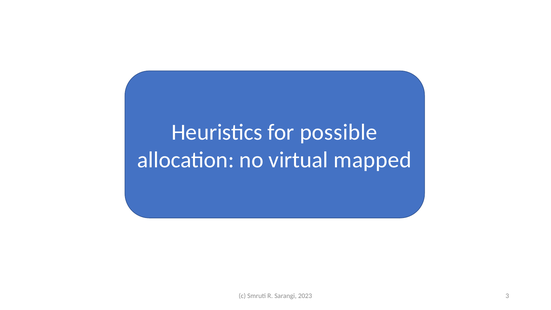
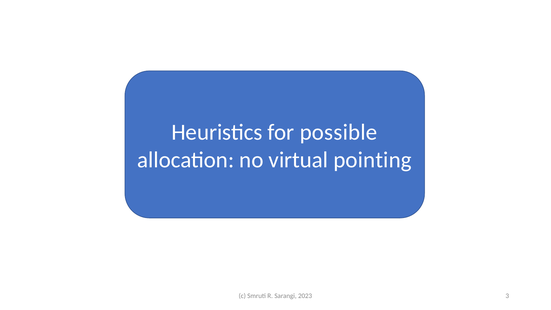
mapped: mapped -> pointing
